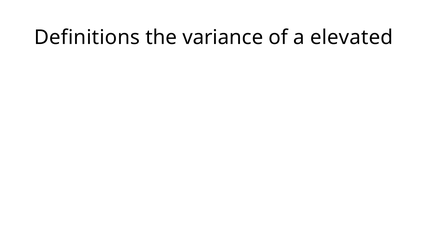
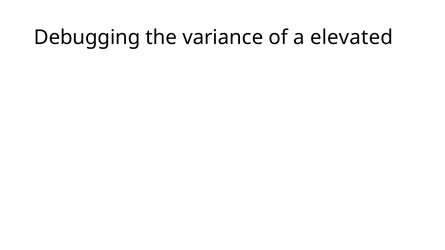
Definitions: Definitions -> Debugging
